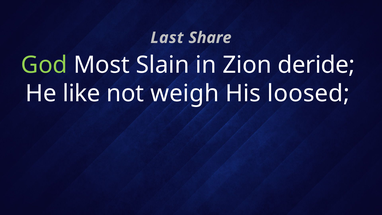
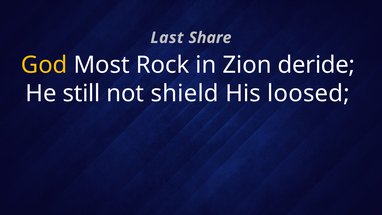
God colour: light green -> yellow
Slain: Slain -> Rock
like: like -> still
weigh: weigh -> shield
